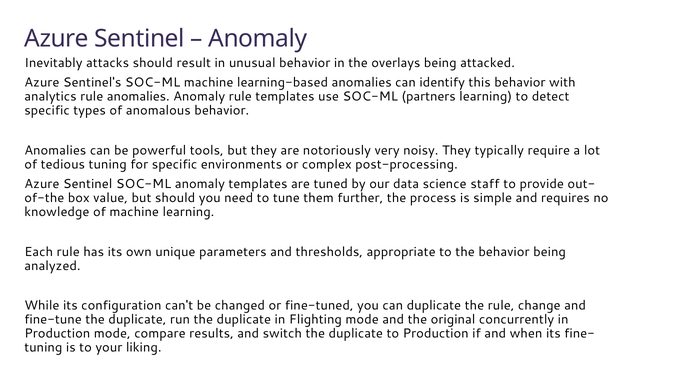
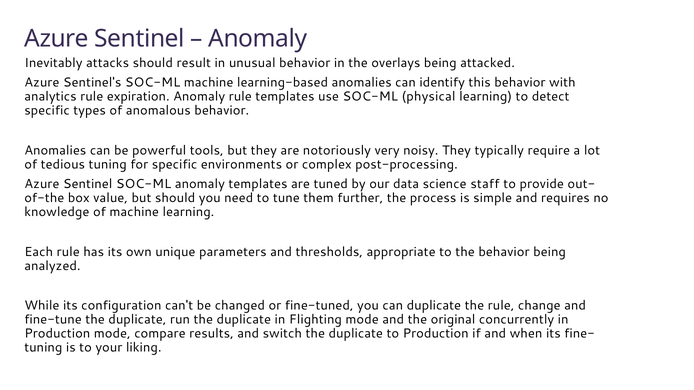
rule anomalies: anomalies -> expiration
partners: partners -> physical
